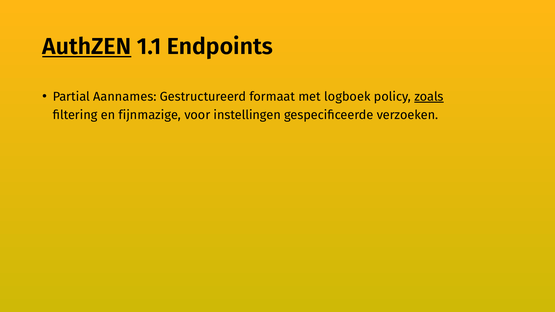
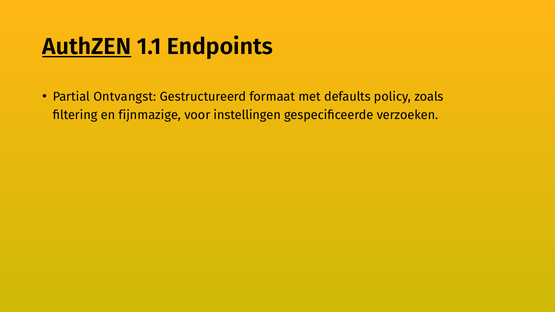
Aannames: Aannames -> Ontvangst
logboek: logboek -> defaults
zoals underline: present -> none
